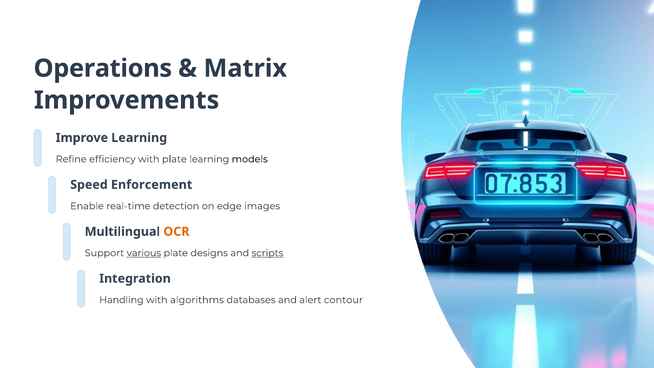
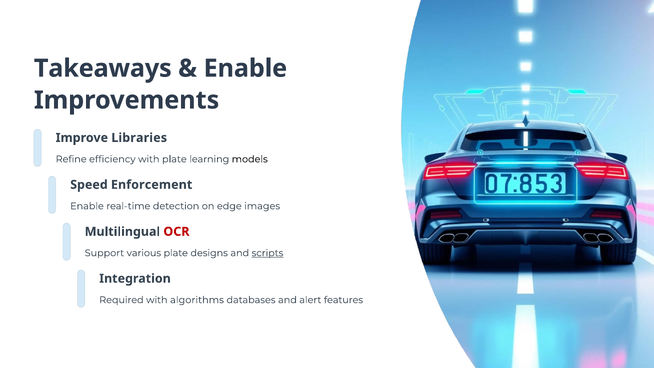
Operations: Operations -> Takeaways
Matrix at (245, 68): Matrix -> Enable
Improve Learning: Learning -> Libraries
OCR colour: orange -> red
various underline: present -> none
Handling: Handling -> Required
contour: contour -> features
